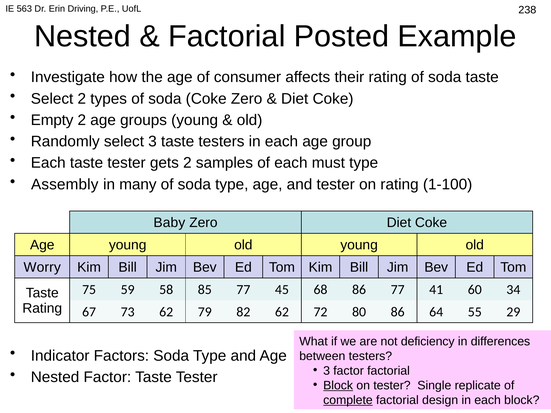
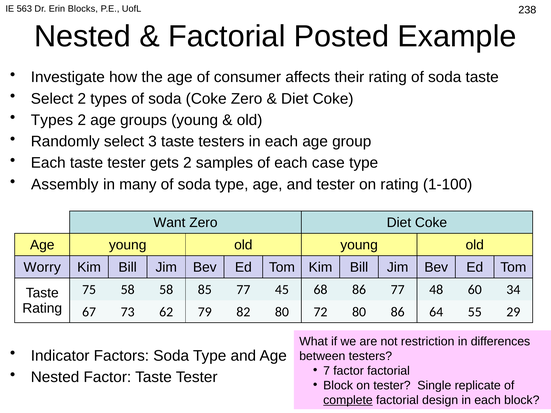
Driving: Driving -> Blocks
Empty at (52, 120): Empty -> Types
must: must -> case
Baby: Baby -> Want
75 59: 59 -> 58
41: 41 -> 48
82 62: 62 -> 80
deficiency: deficiency -> restriction
3 at (327, 371): 3 -> 7
Block at (338, 386) underline: present -> none
